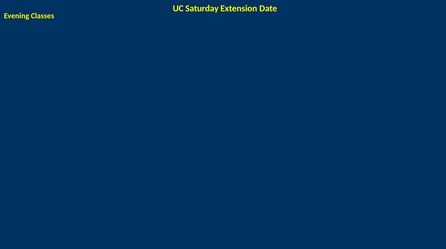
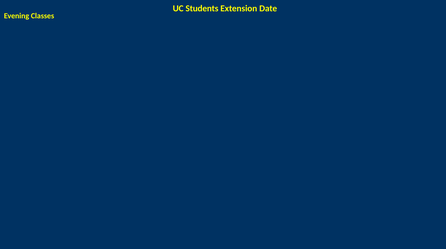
Saturday: Saturday -> Students
